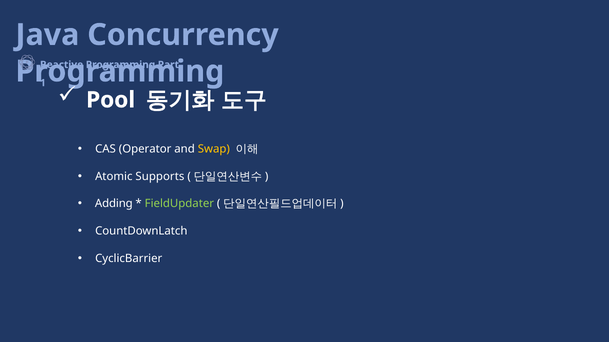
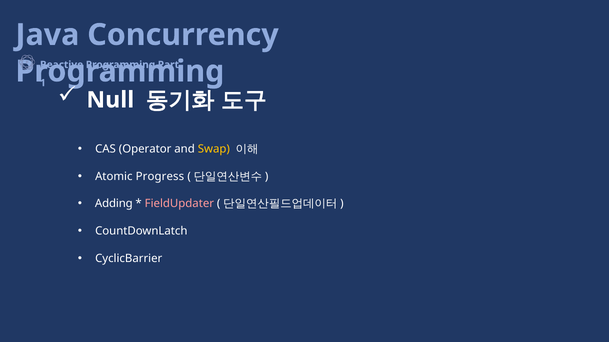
Pool: Pool -> Null
Supports: Supports -> Progress
FieldUpdater colour: light green -> pink
